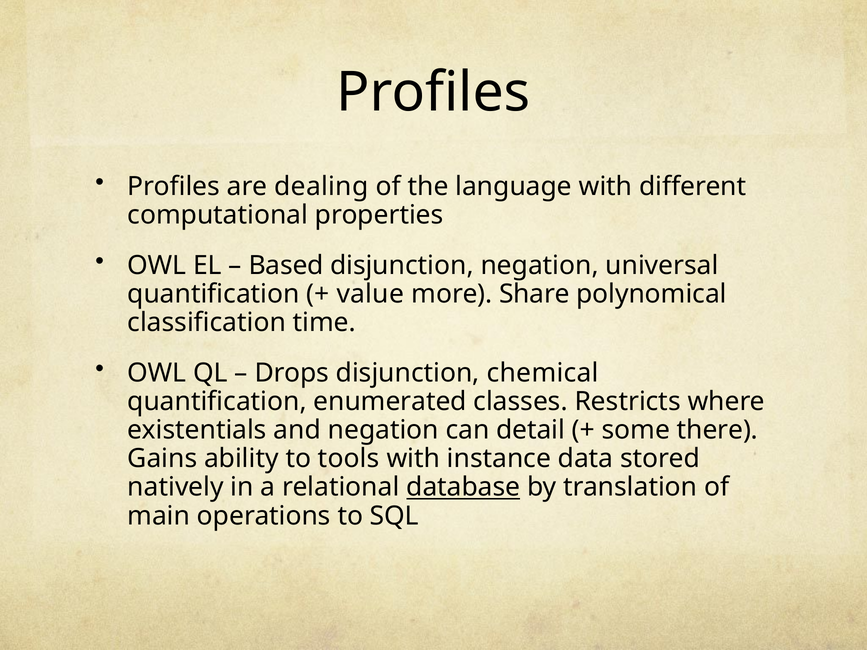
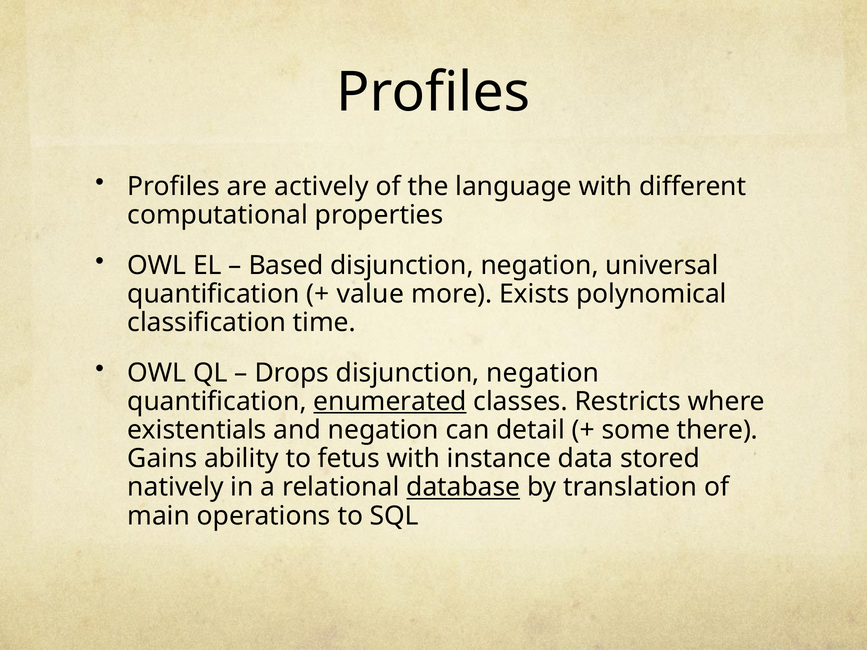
dealing: dealing -> actively
Share: Share -> Exists
Drops disjunction chemical: chemical -> negation
enumerated underline: none -> present
tools: tools -> fetus
